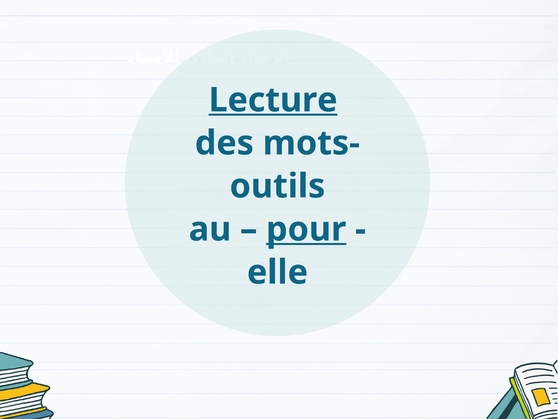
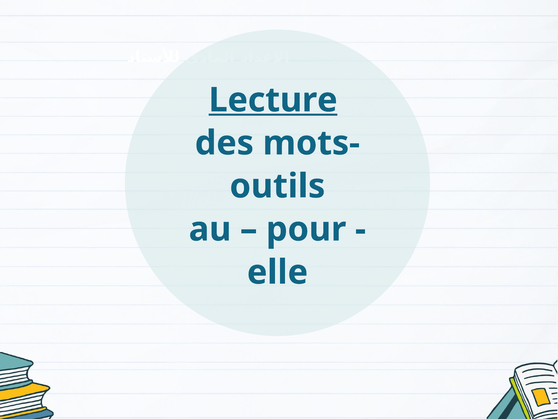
pour underline: present -> none
